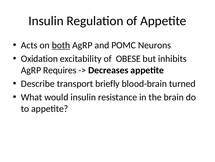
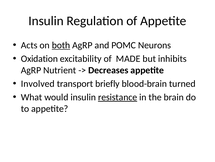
OBESE: OBESE -> MADE
Requires: Requires -> Nutrient
Describe: Describe -> Involved
resistance underline: none -> present
